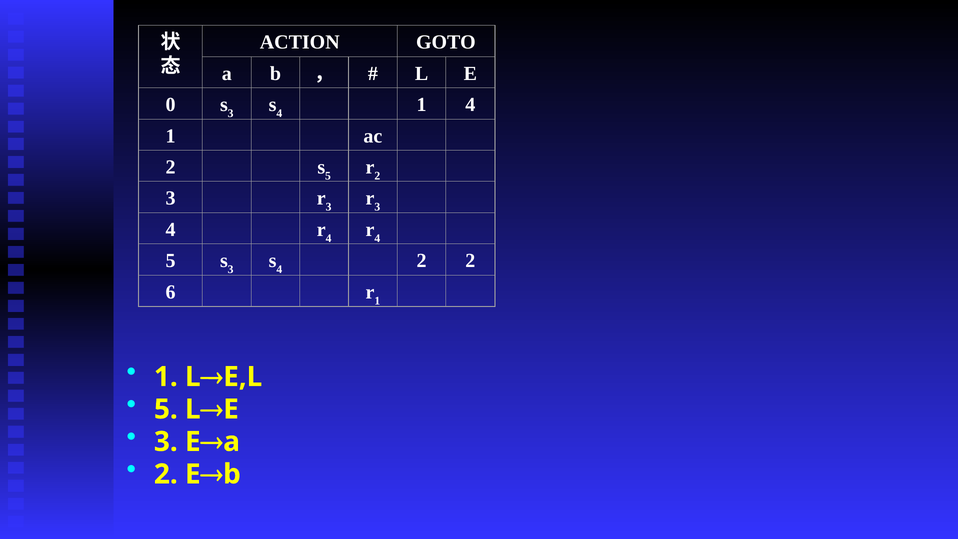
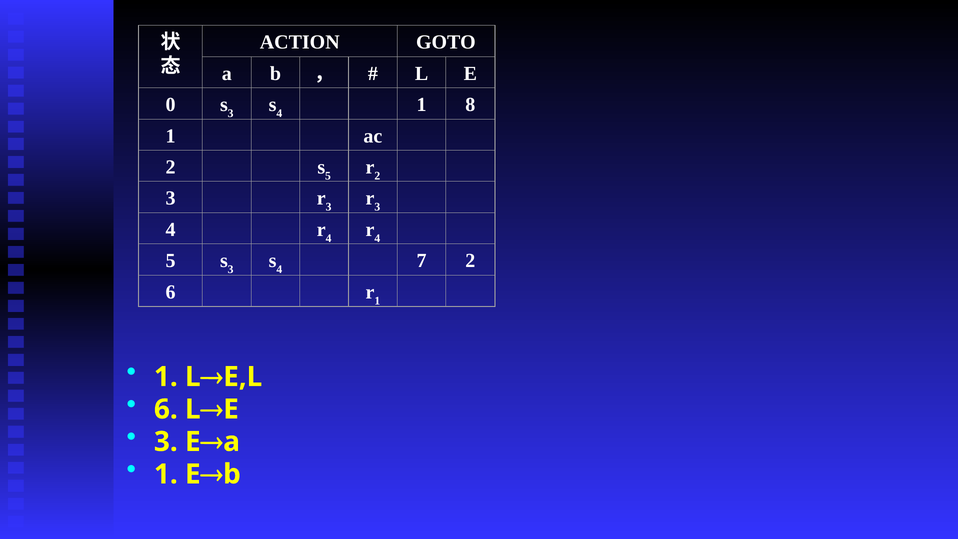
1 4: 4 -> 8
4 2: 2 -> 7
5 at (166, 409): 5 -> 6
2 at (166, 474): 2 -> 1
